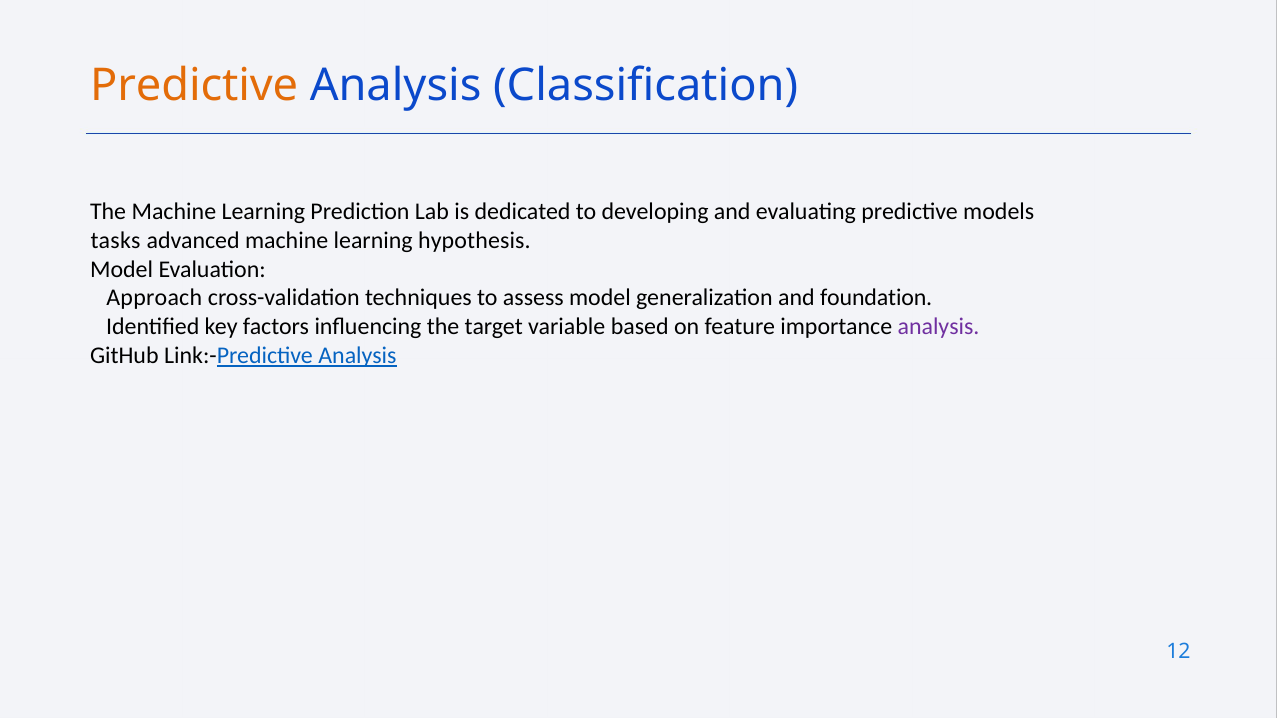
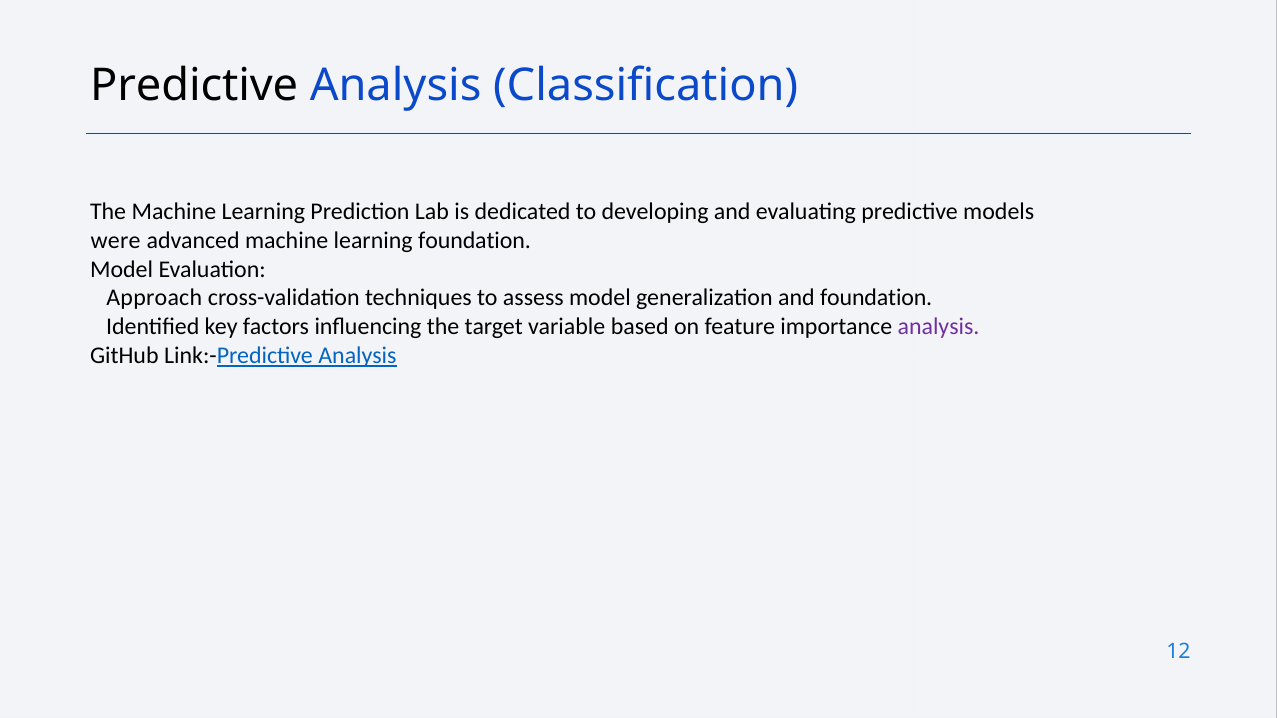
Predictive at (194, 85) colour: orange -> black
tasks: tasks -> were
learning hypothesis: hypothesis -> foundation
